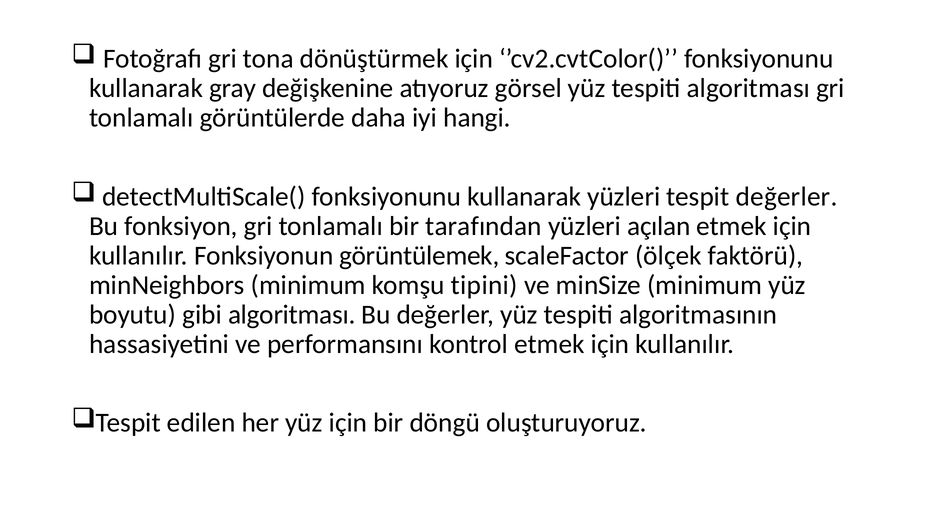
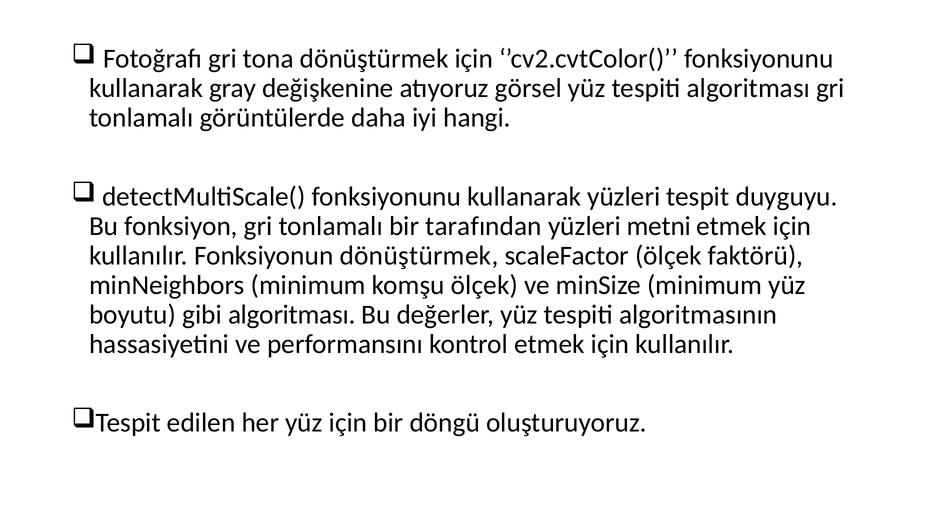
tespit değerler: değerler -> duyguyu
açılan: açılan -> metni
Fonksiyonun görüntülemek: görüntülemek -> dönüştürmek
komşu tipini: tipini -> ölçek
